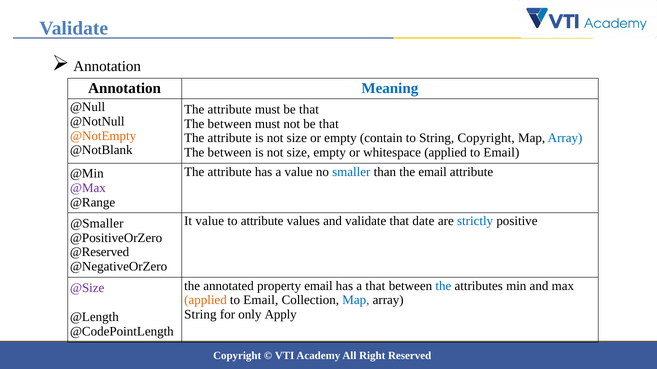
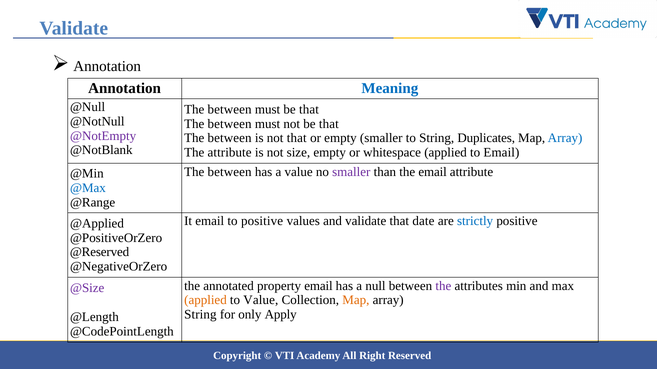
attribute at (230, 110): attribute -> between
@NotEmpty colour: orange -> purple
attribute at (230, 138): attribute -> between
size at (297, 138): size -> that
empty contain: contain -> smaller
String Copyright: Copyright -> Duplicates
between at (230, 153): between -> attribute
attribute at (230, 172): attribute -> between
smaller at (351, 172) colour: blue -> purple
@Max colour: purple -> blue
It value: value -> email
to attribute: attribute -> positive
@Smaller: @Smaller -> @Applied
a that: that -> null
the at (443, 286) colour: blue -> purple
Email at (261, 301): Email -> Value
Map at (356, 301) colour: blue -> orange
